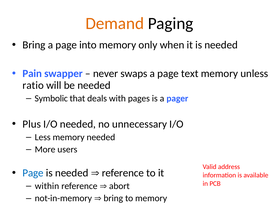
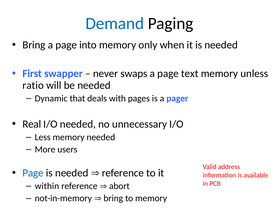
Demand colour: orange -> blue
Pain: Pain -> First
Symbolic: Symbolic -> Dynamic
Plus: Plus -> Real
